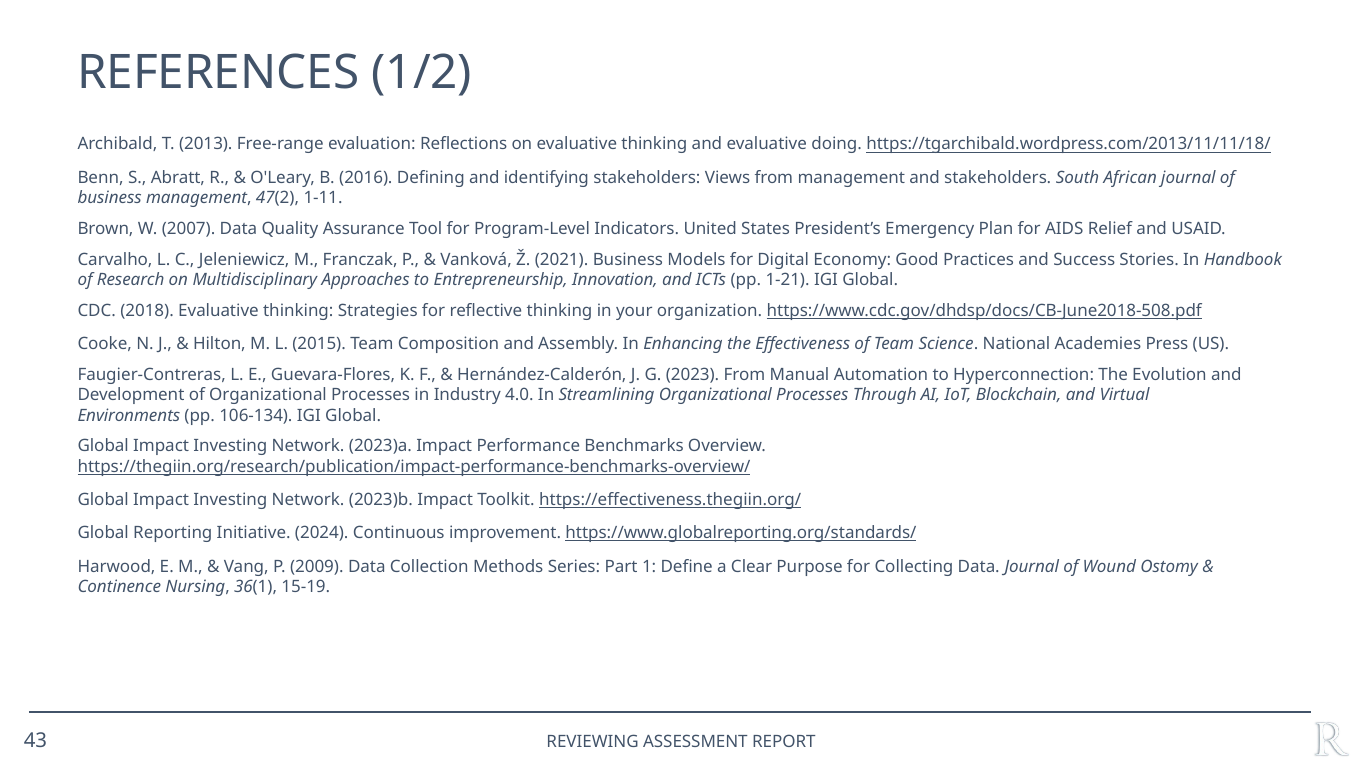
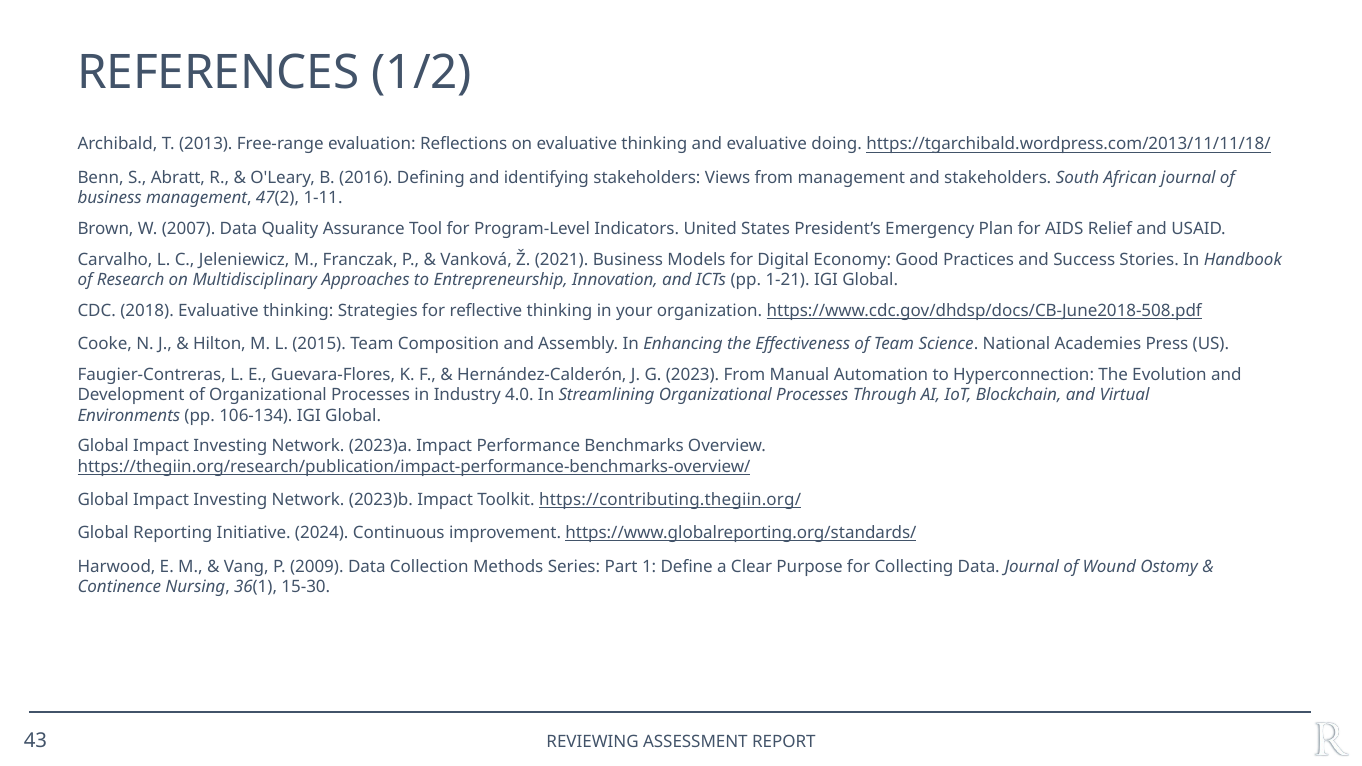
https://effectiveness.thegiin.org/: https://effectiveness.thegiin.org/ -> https://contributing.thegiin.org/
15-19: 15-19 -> 15-30
